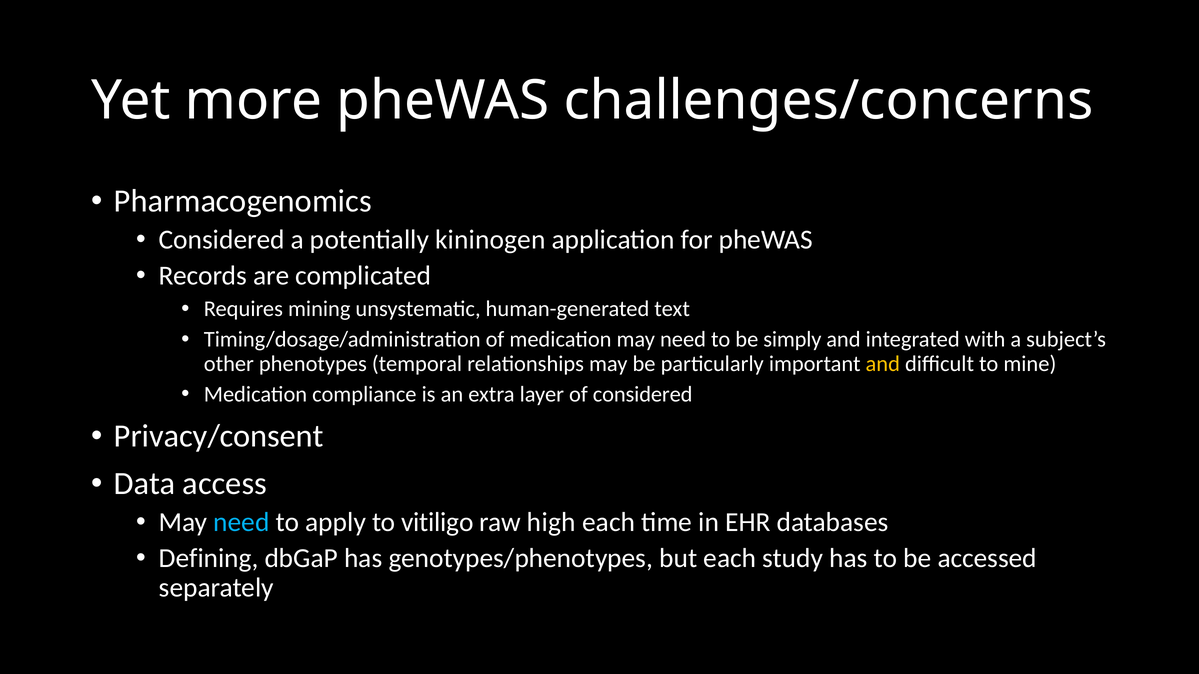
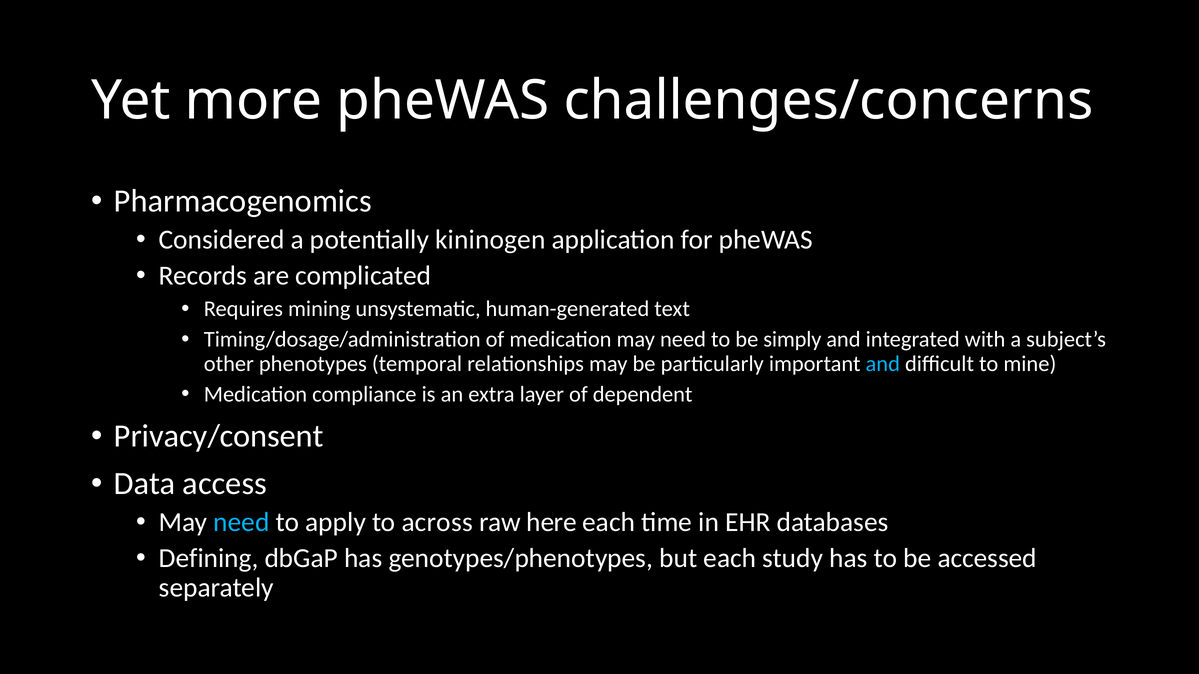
and at (883, 364) colour: yellow -> light blue
of considered: considered -> dependent
vitiligo: vitiligo -> across
high: high -> here
